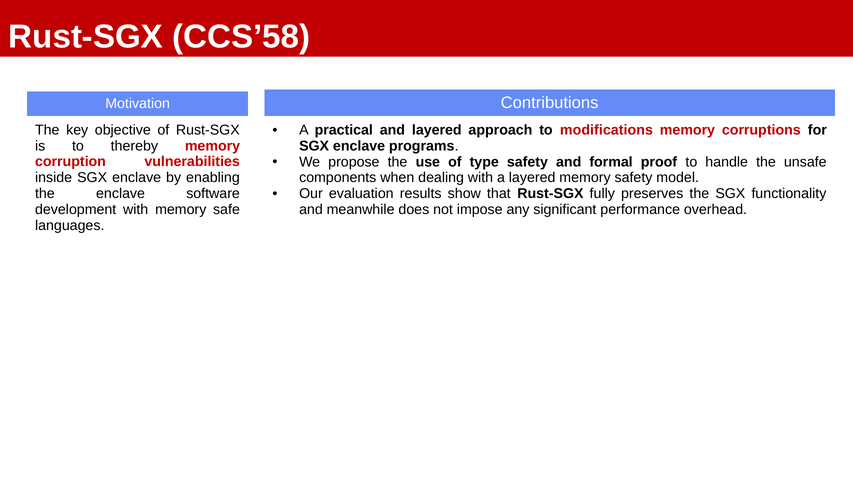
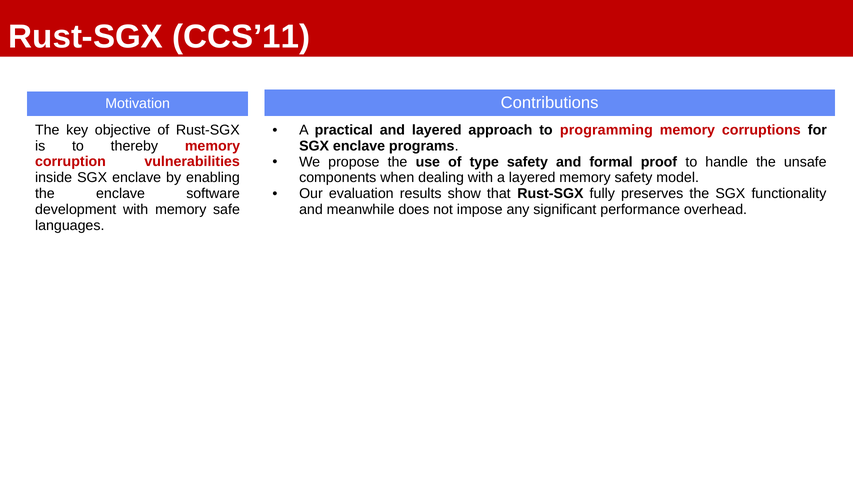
CCS’58: CCS’58 -> CCS’11
modifications: modifications -> programming
